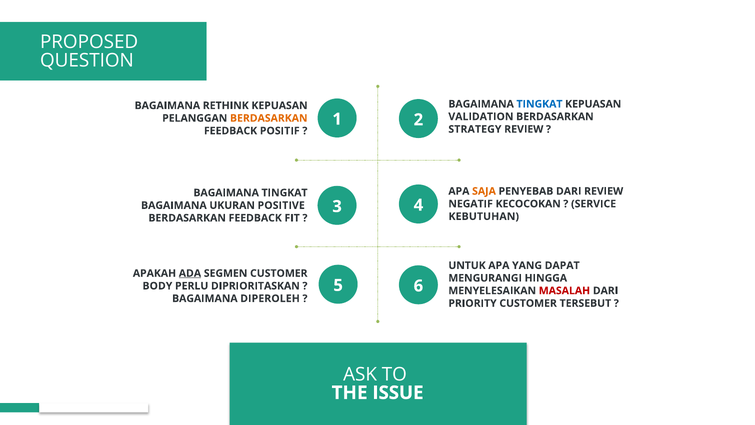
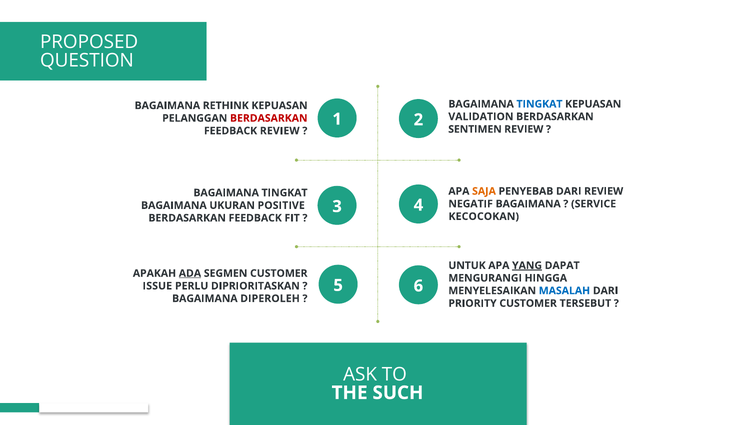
BERDASARKAN at (269, 118) colour: orange -> red
STRATEGY: STRATEGY -> SENTIMEN
FEEDBACK POSITIF: POSITIF -> REVIEW
NEGATIF KECOCOKAN: KECOCOKAN -> BAGAIMANA
KEBUTUHAN: KEBUTUHAN -> KECOCOKAN
YANG underline: none -> present
BODY: BODY -> ISSUE
MASALAH colour: red -> blue
ISSUE: ISSUE -> SUCH
